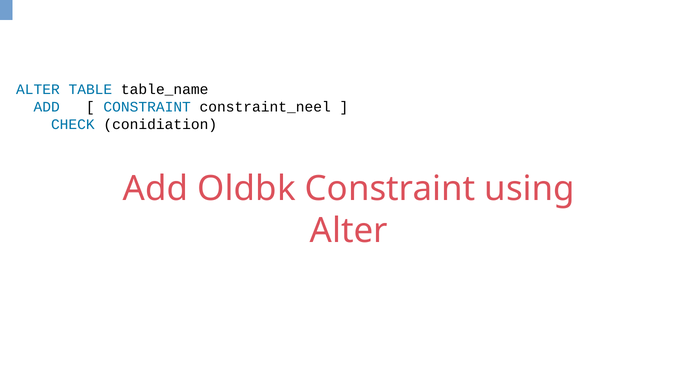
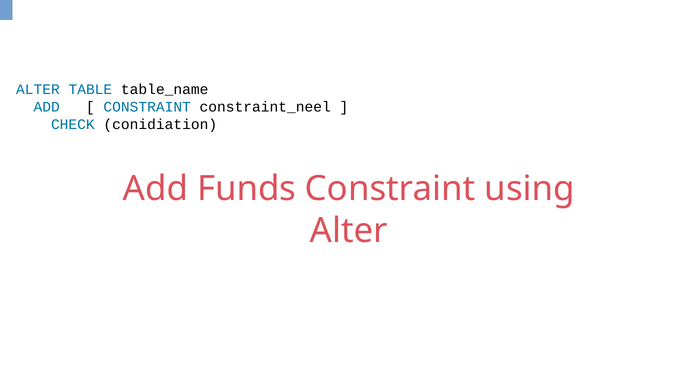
Oldbk: Oldbk -> Funds
